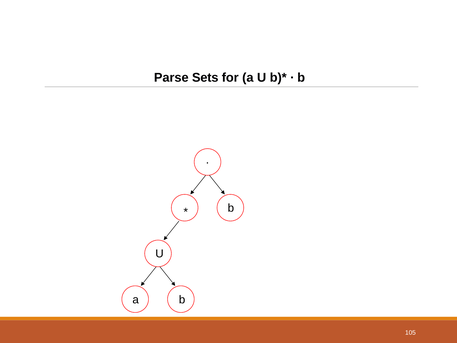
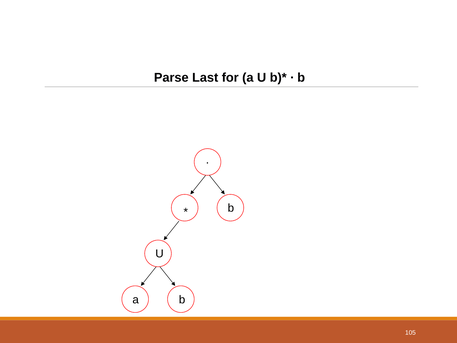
Sets: Sets -> Last
